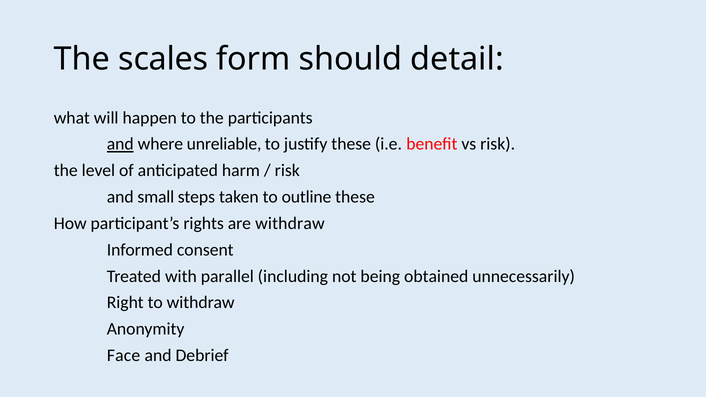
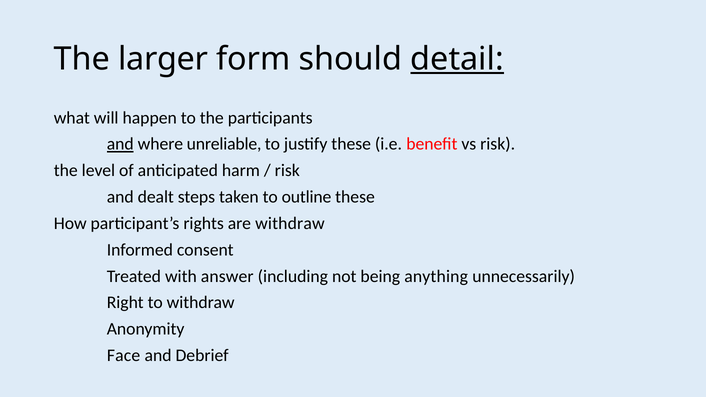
scales: scales -> larger
detail underline: none -> present
small: small -> dealt
parallel: parallel -> answer
obtained: obtained -> anything
